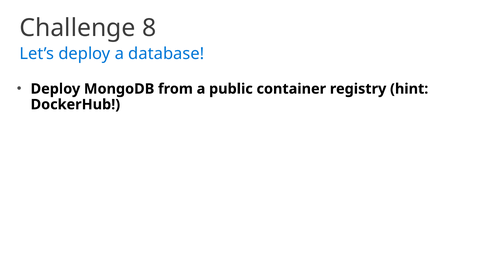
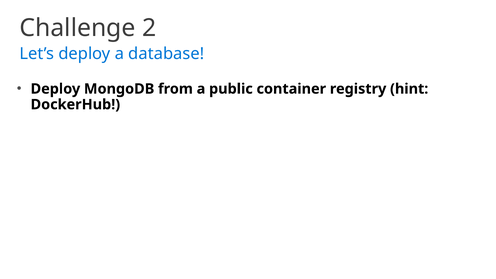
8: 8 -> 2
